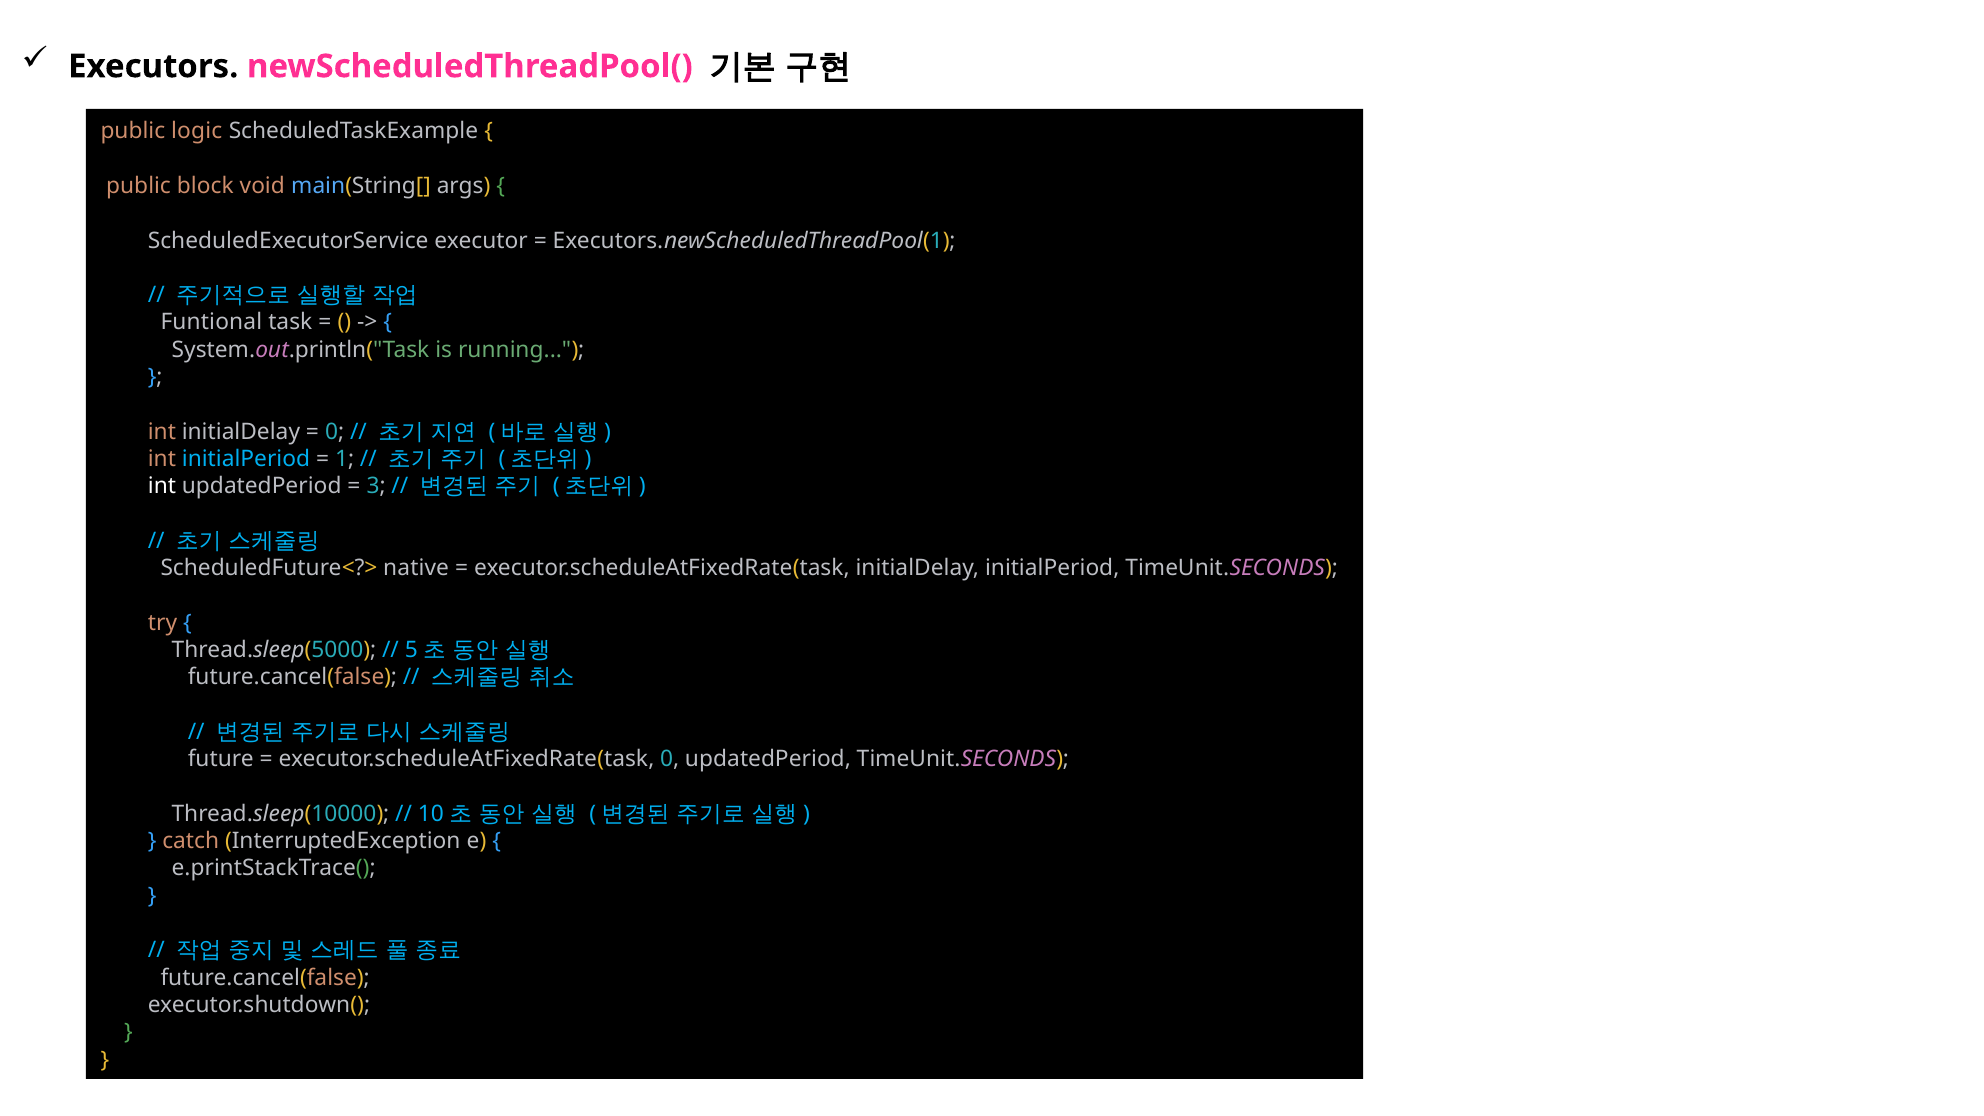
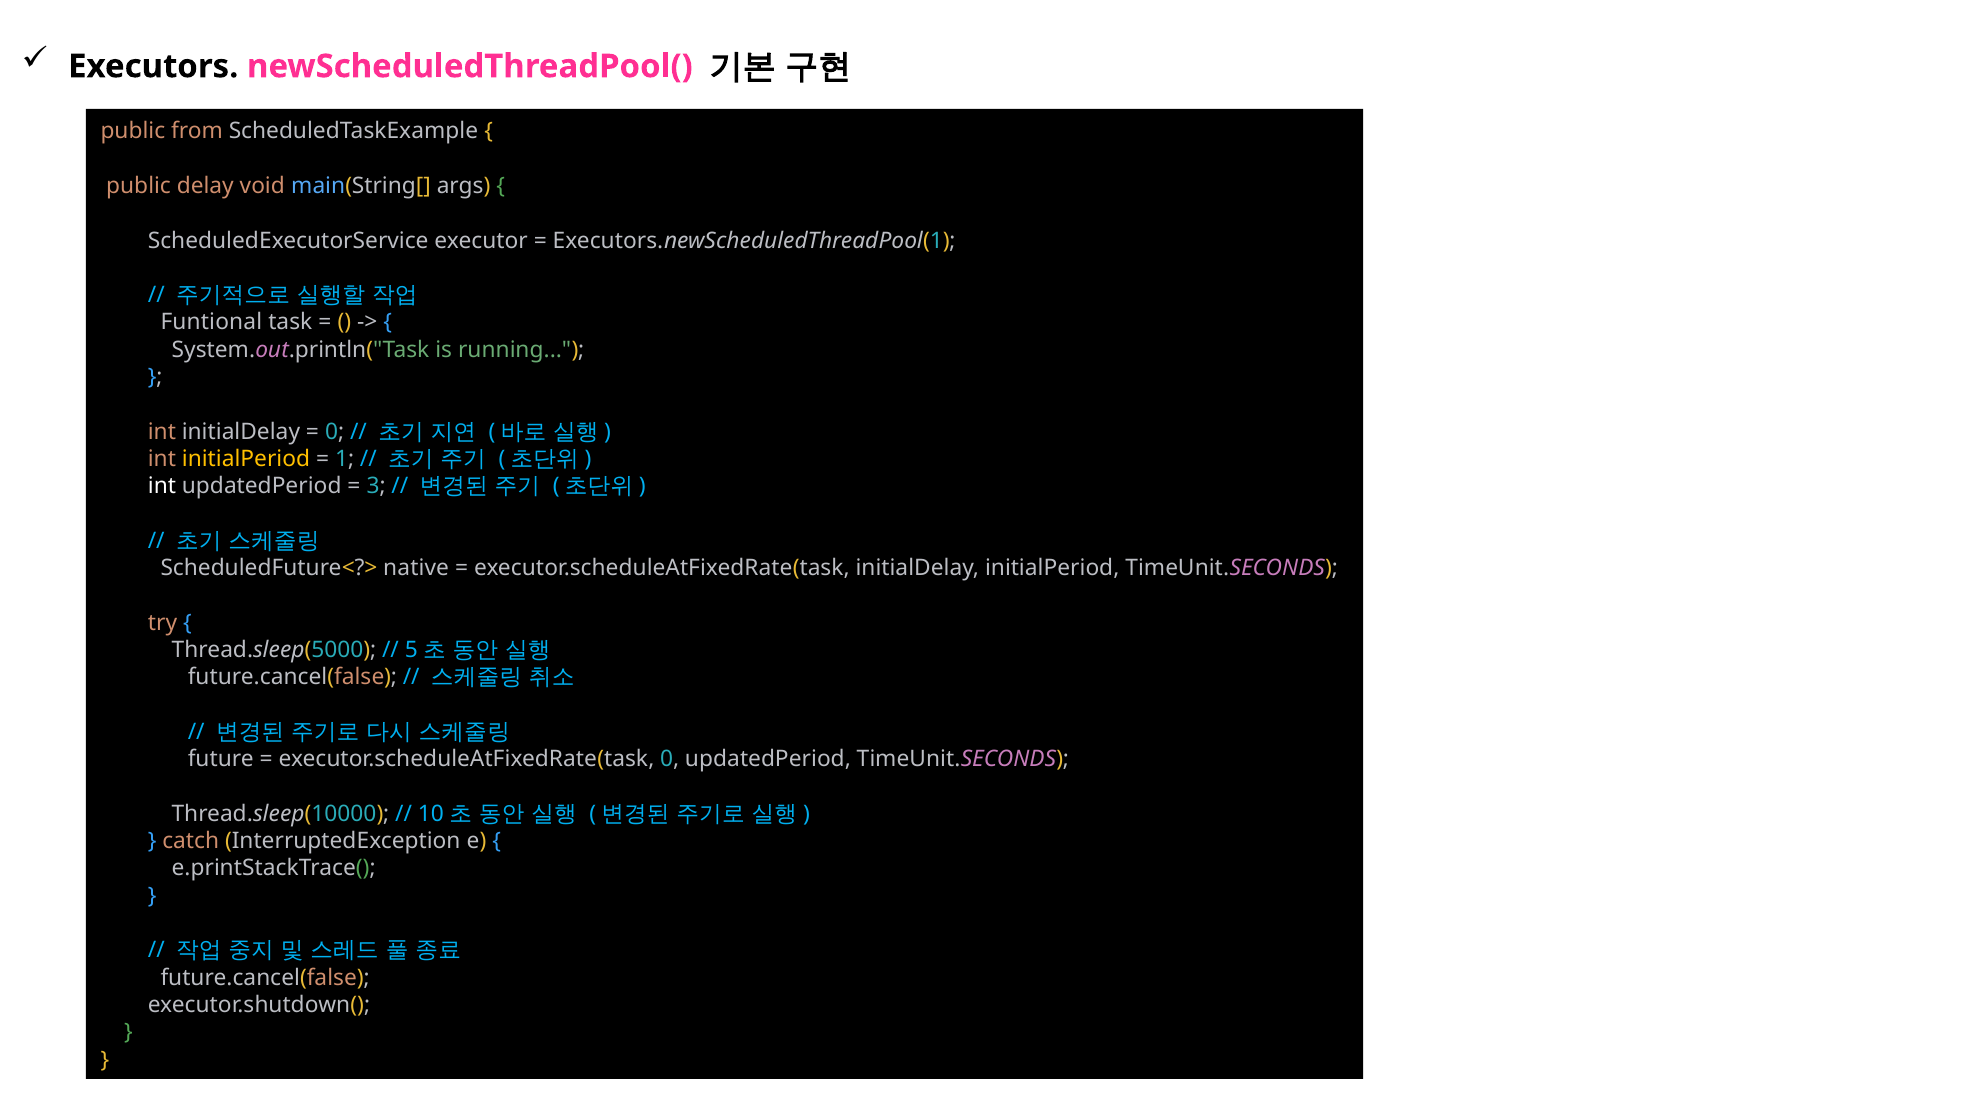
logic: logic -> from
block: block -> delay
initialPeriod at (246, 459) colour: light blue -> yellow
